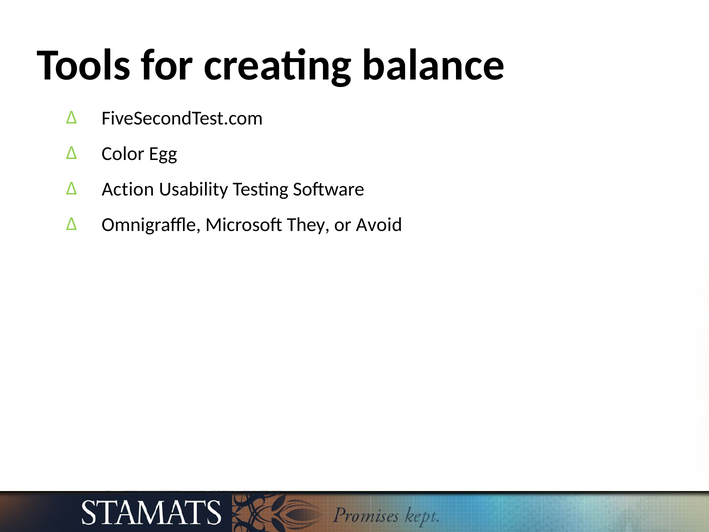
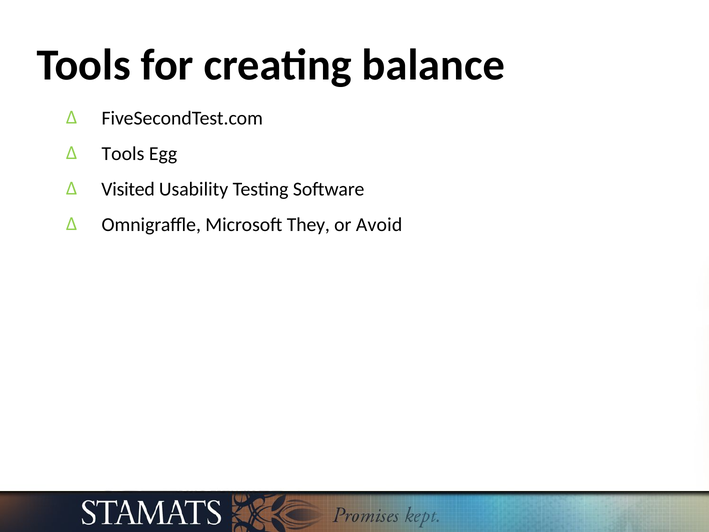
Color at (123, 154): Color -> Tools
Action: Action -> Visited
